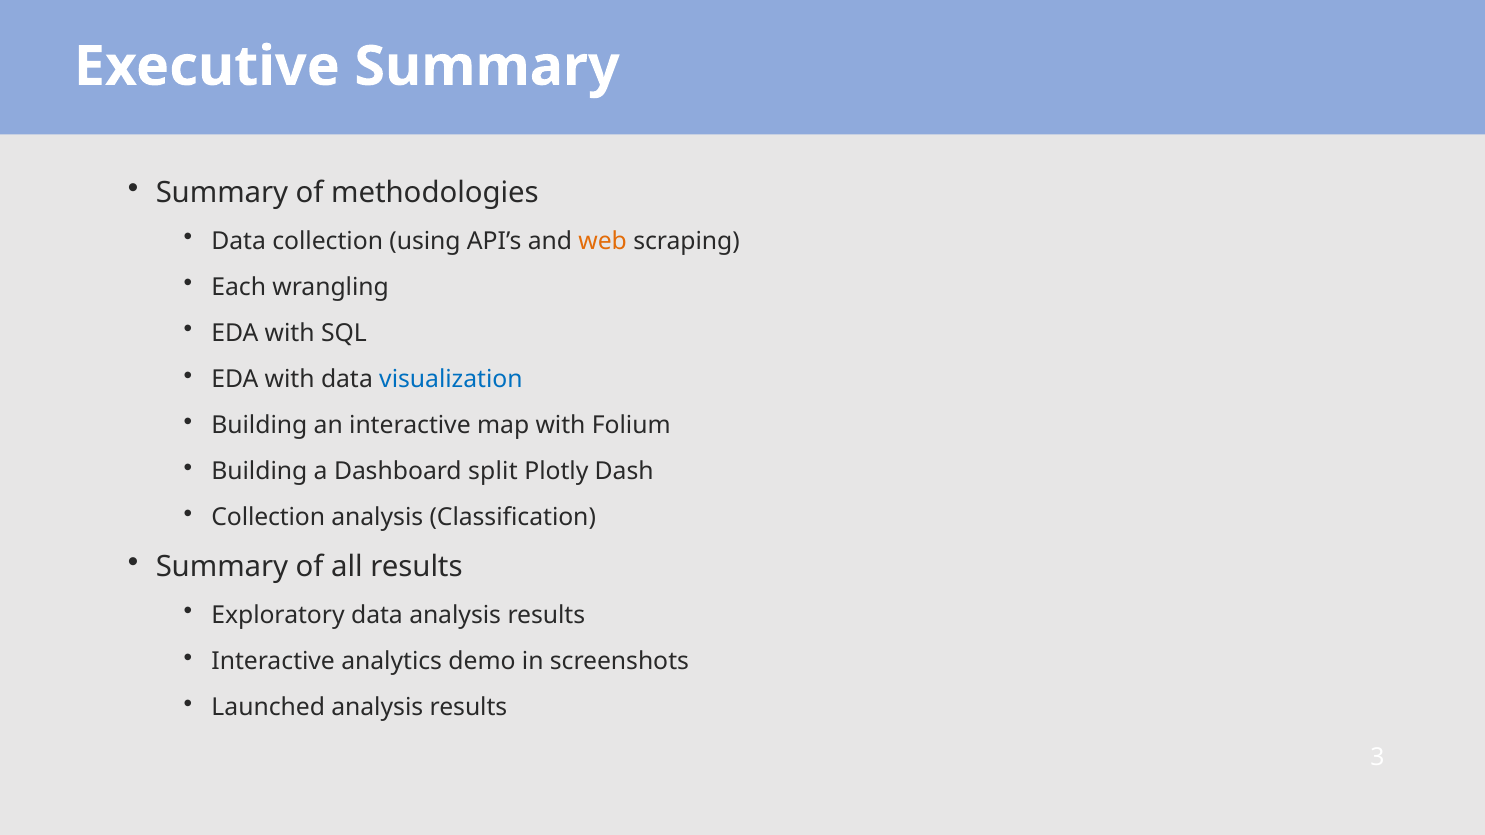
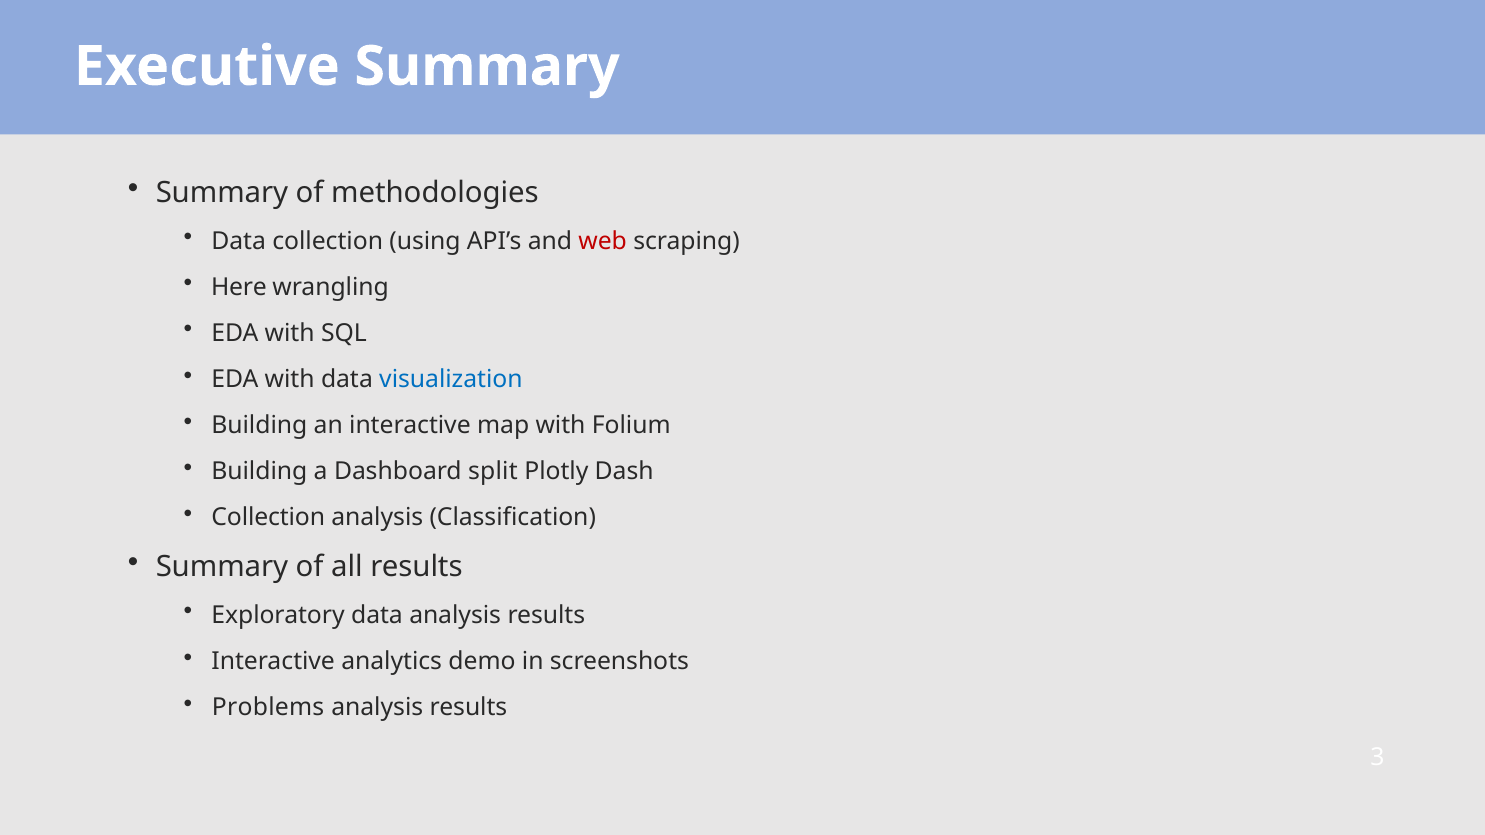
web colour: orange -> red
Each: Each -> Here
Launched: Launched -> Problems
